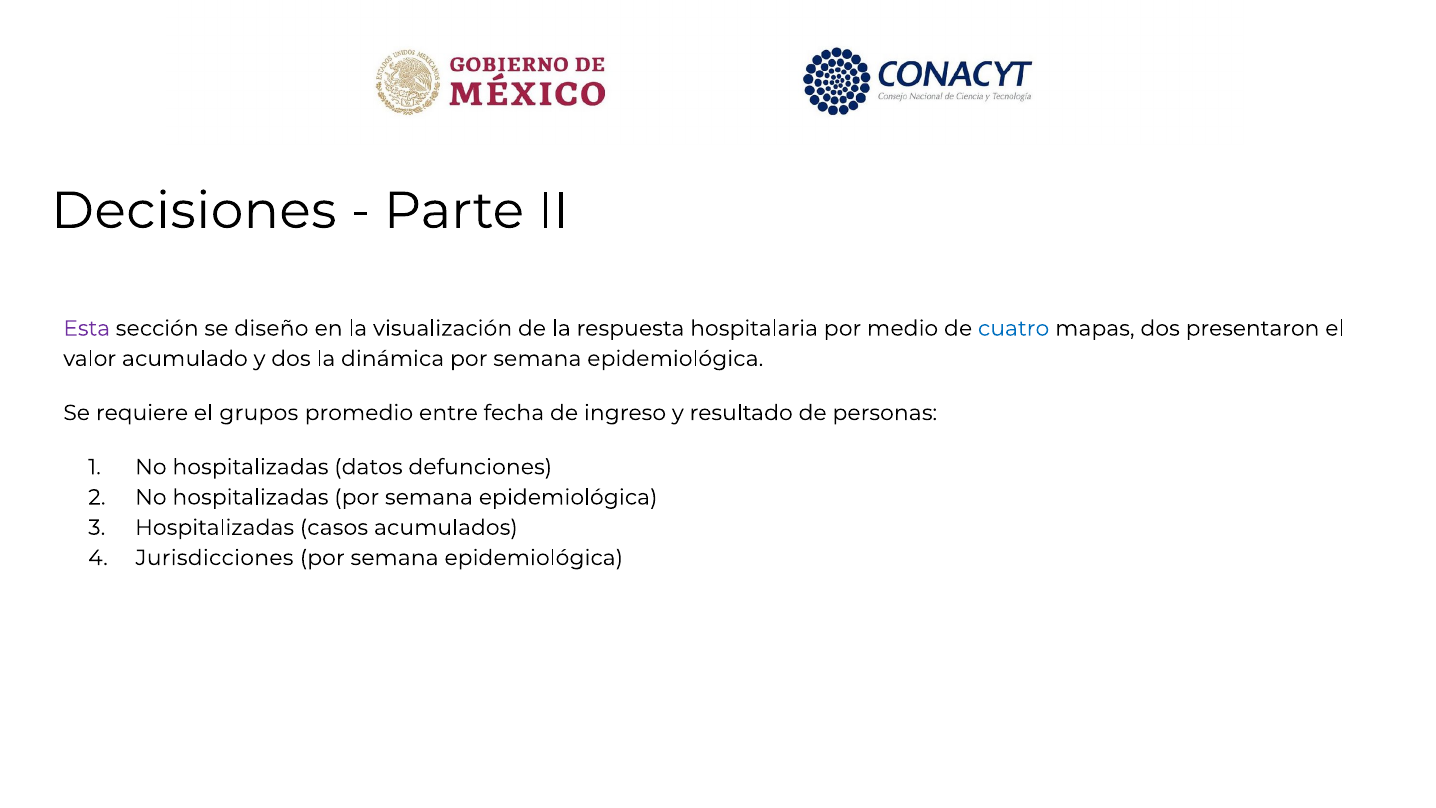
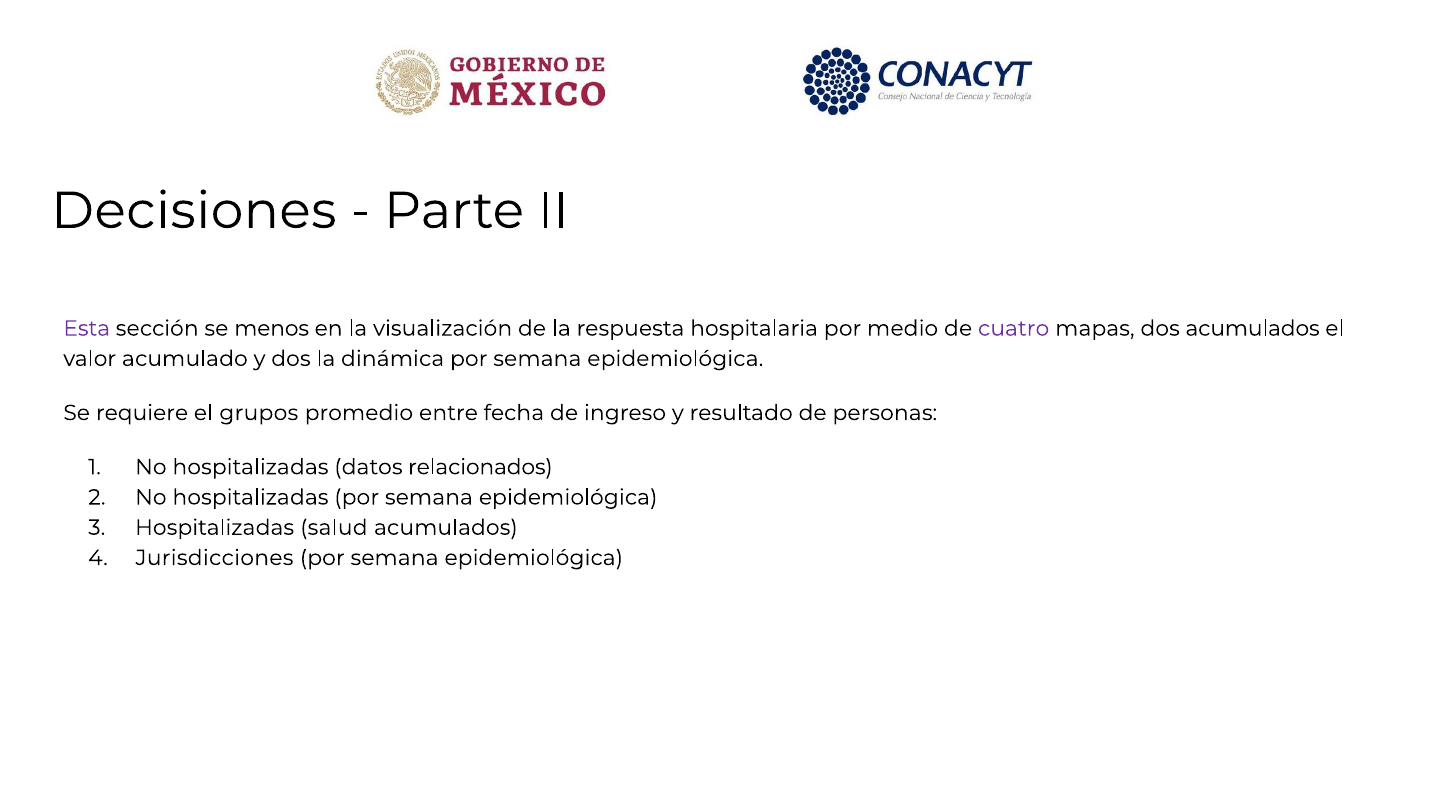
diseño: diseño -> menos
cuatro colour: blue -> purple
dos presentaron: presentaron -> acumulados
defunciones: defunciones -> relacionados
casos: casos -> salud
